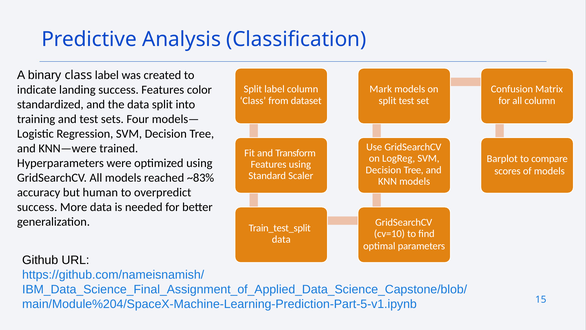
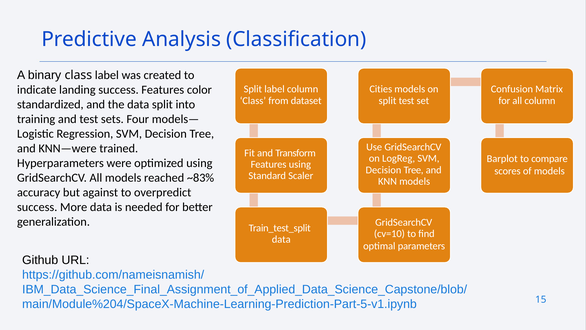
Mark: Mark -> Cities
human: human -> against
